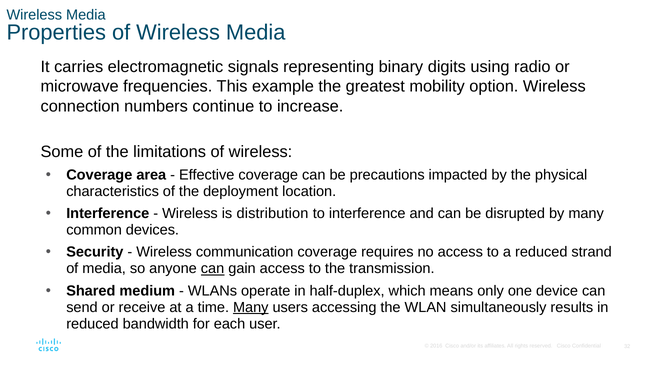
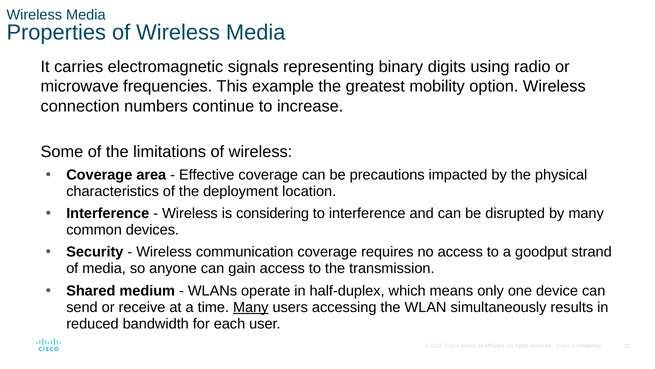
distribution: distribution -> considering
a reduced: reduced -> goodput
can at (213, 268) underline: present -> none
